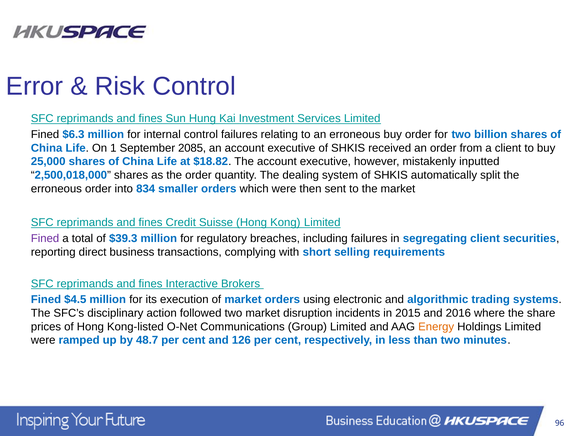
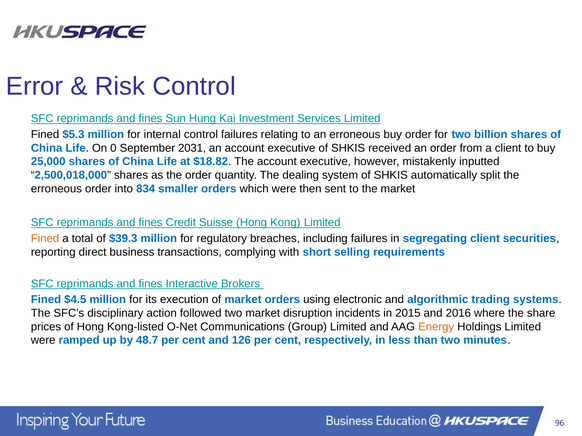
$6.3: $6.3 -> $5.3
1: 1 -> 0
2085: 2085 -> 2031
Fined at (45, 239) colour: purple -> orange
